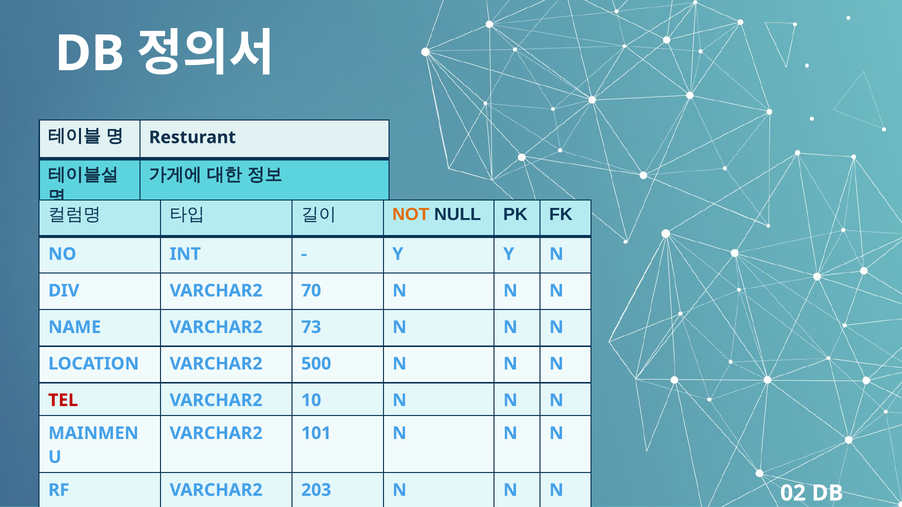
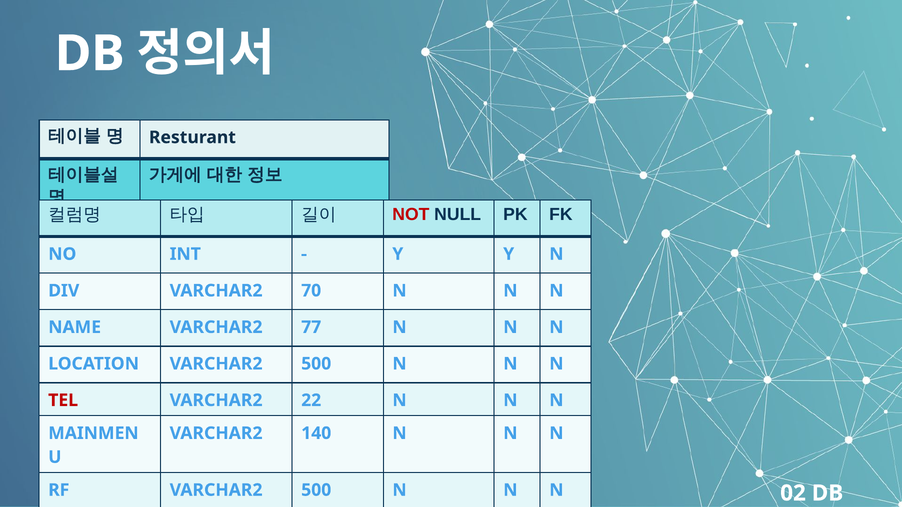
NOT colour: orange -> red
73: 73 -> 77
10: 10 -> 22
101: 101 -> 140
RF VARCHAR2 203: 203 -> 500
